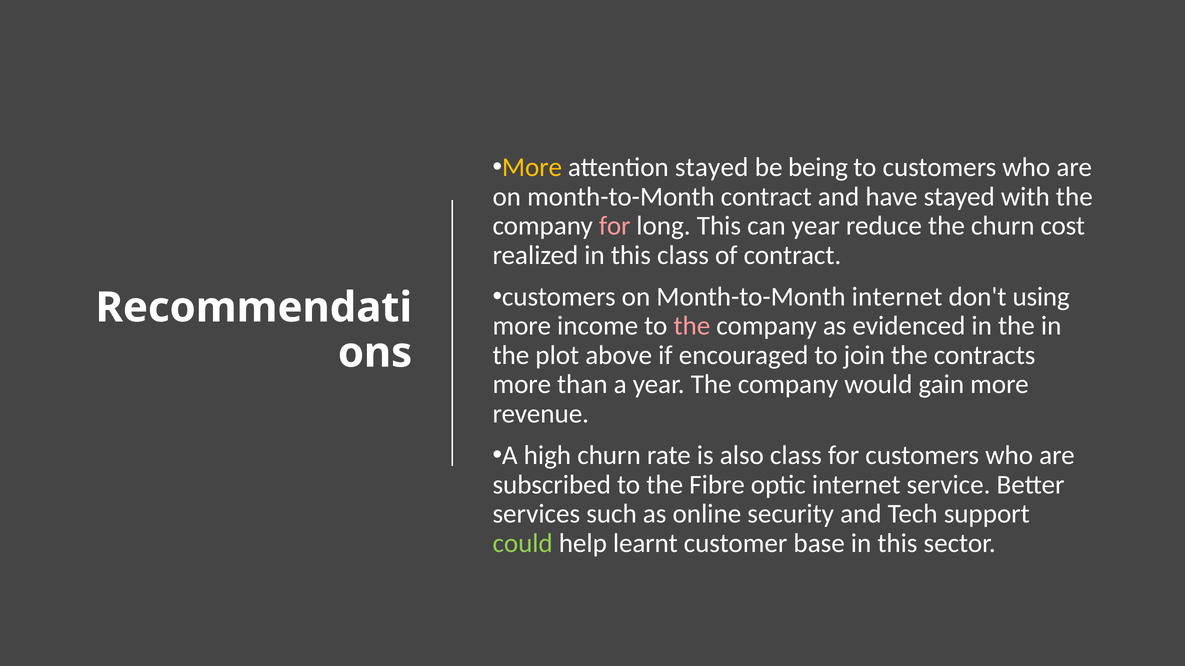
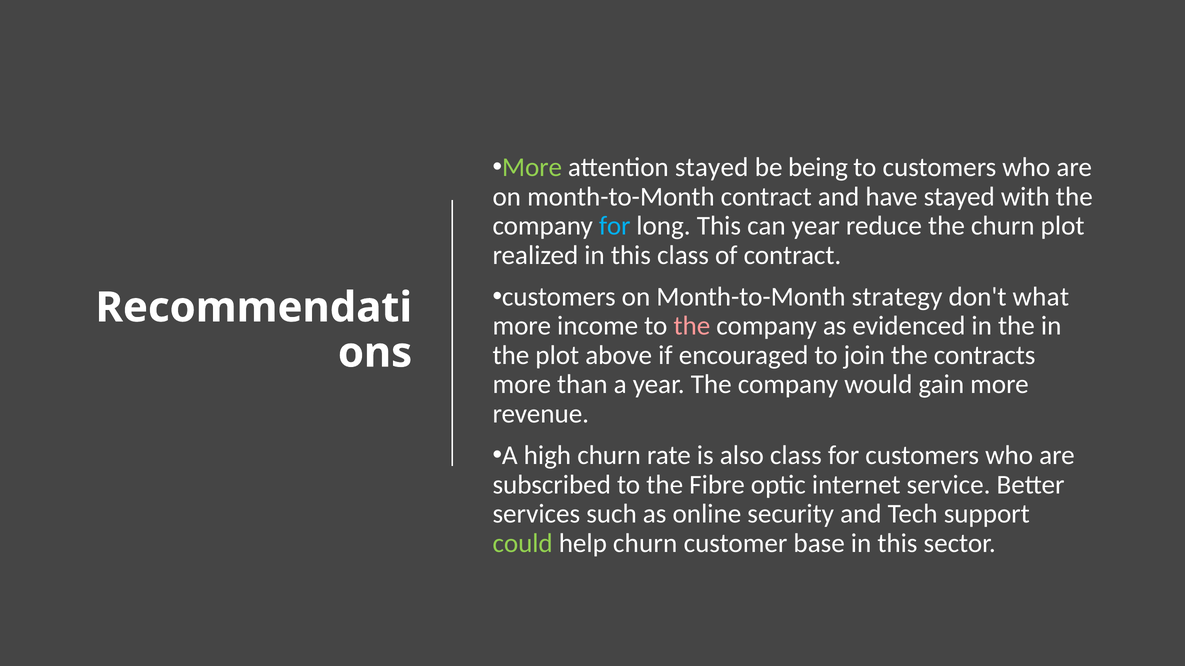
More at (532, 167) colour: yellow -> light green
for at (615, 226) colour: pink -> light blue
churn cost: cost -> plot
Month-to-Month internet: internet -> strategy
using: using -> what
help learnt: learnt -> churn
